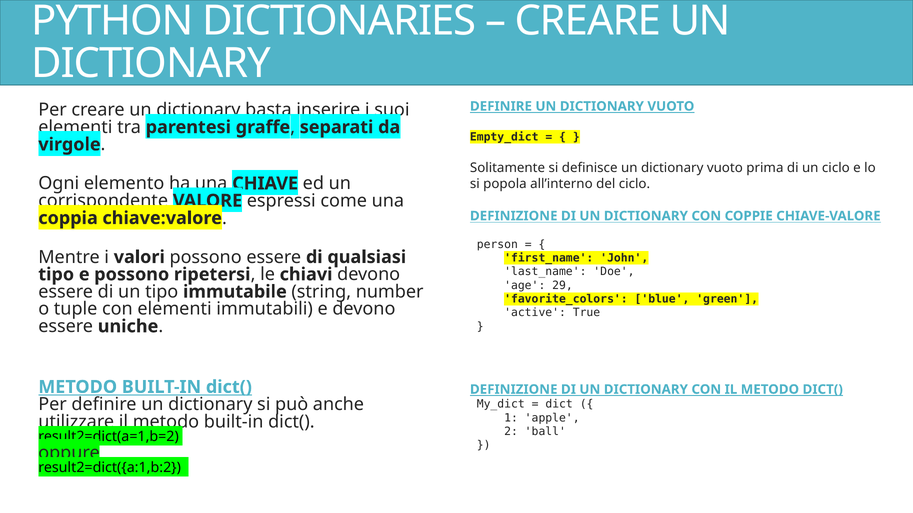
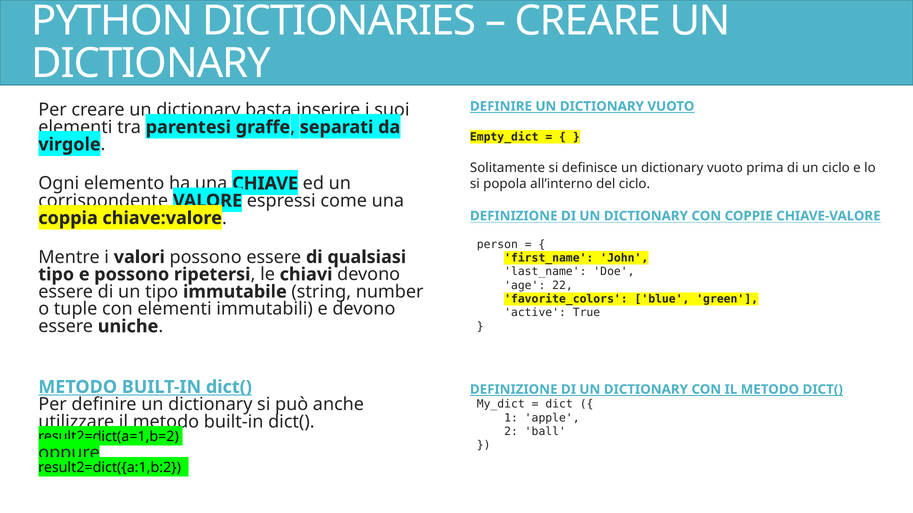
29: 29 -> 22
